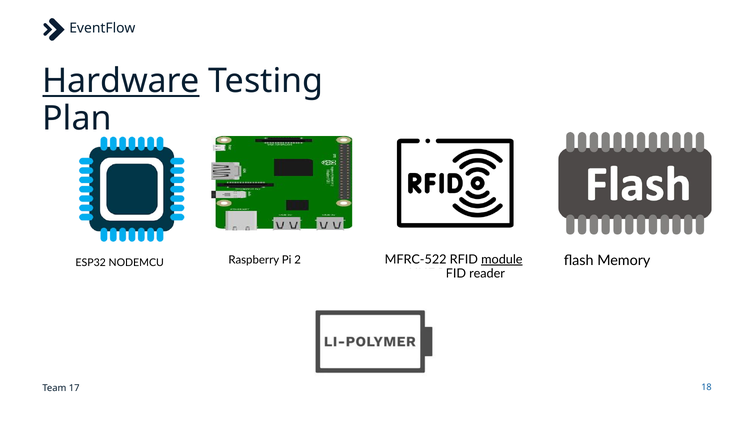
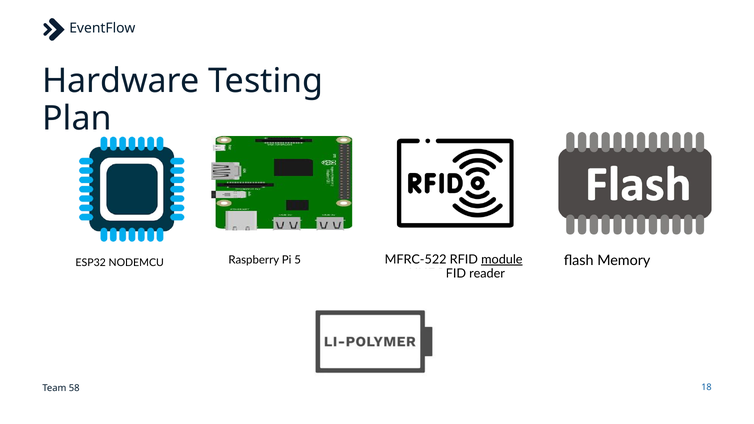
Hardware underline: present -> none
2: 2 -> 5
17: 17 -> 58
